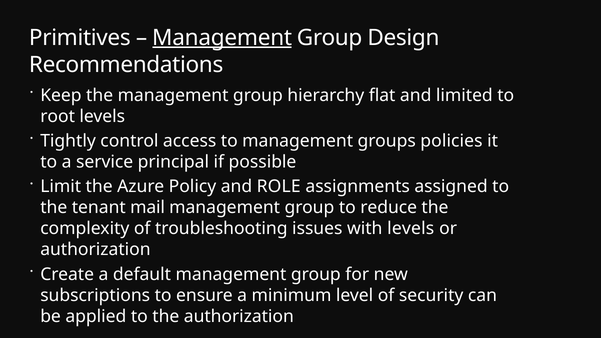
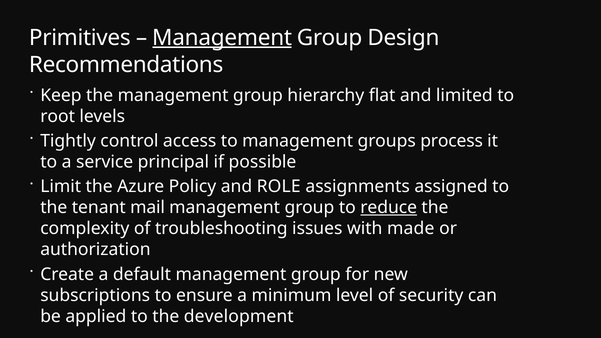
policies: policies -> process
reduce underline: none -> present
with levels: levels -> made
the authorization: authorization -> development
